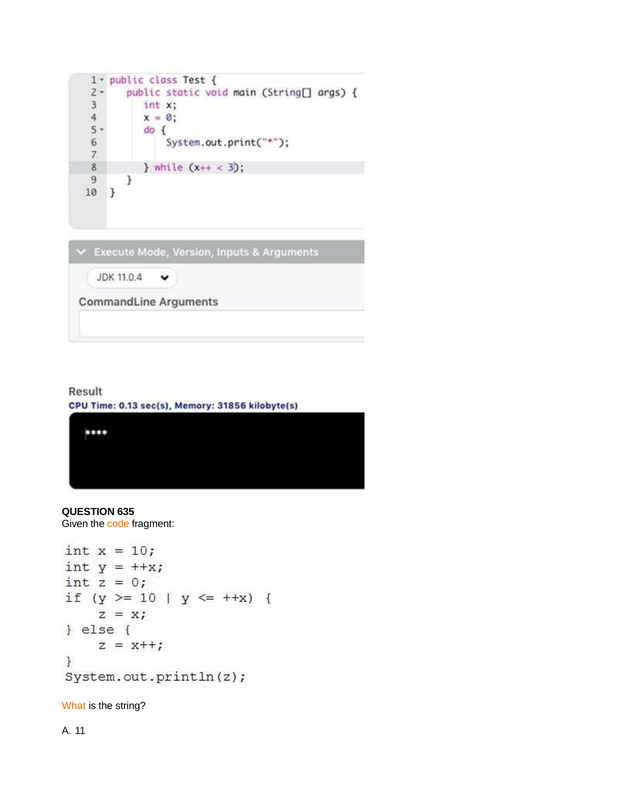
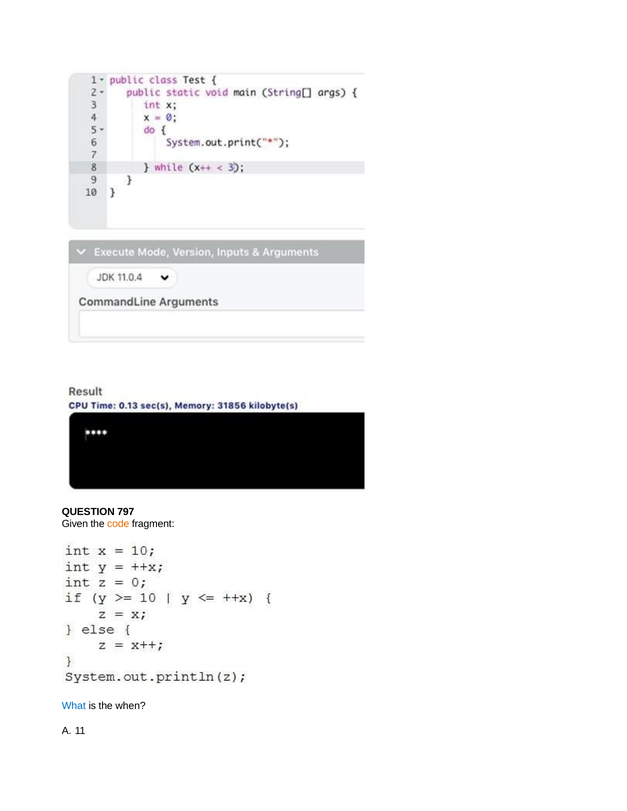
635: 635 -> 797
What colour: orange -> blue
string: string -> when
